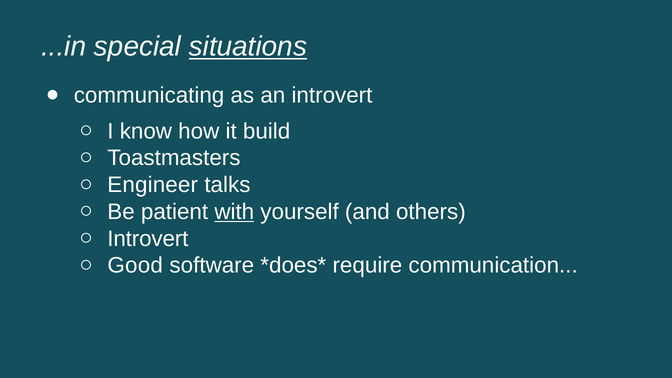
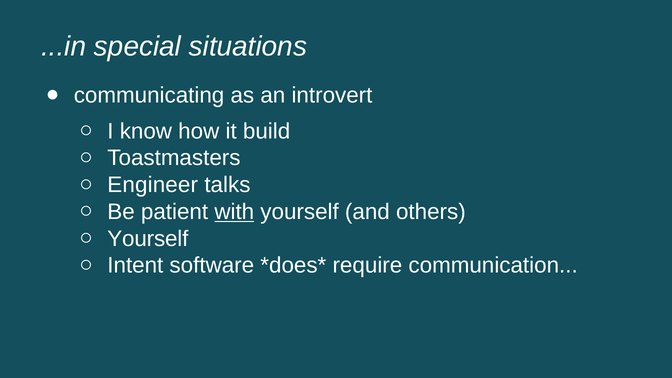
situations underline: present -> none
Introvert at (148, 239): Introvert -> Yourself
Good: Good -> Intent
